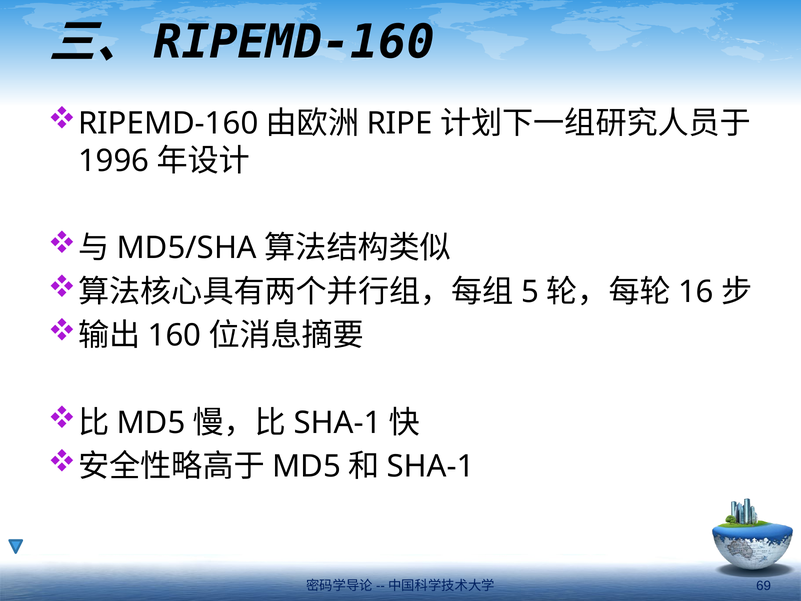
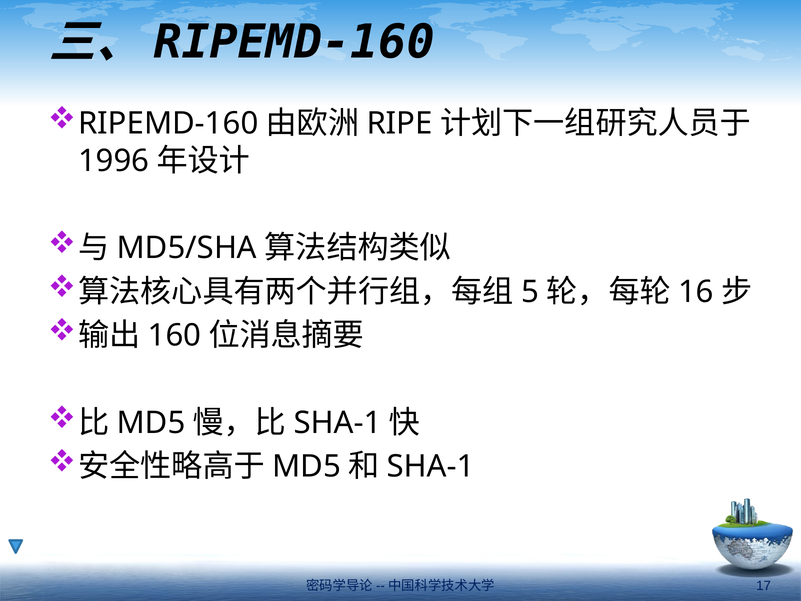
69: 69 -> 17
